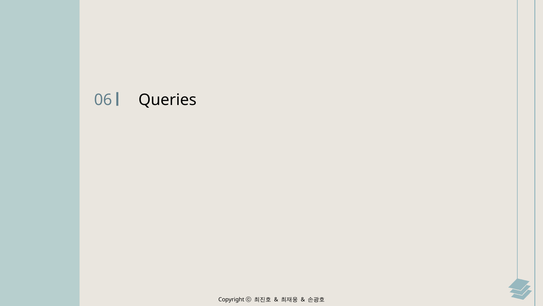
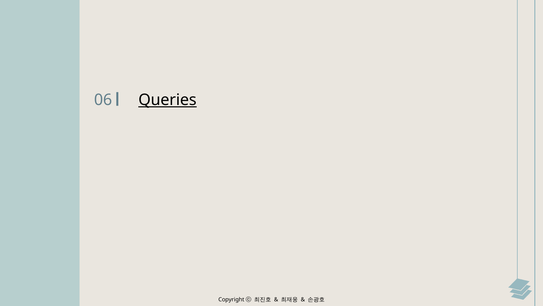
Queries underline: none -> present
